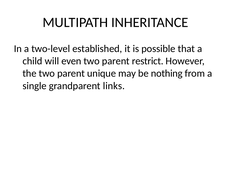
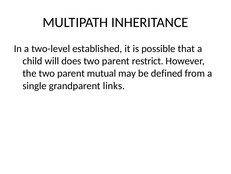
even: even -> does
unique: unique -> mutual
nothing: nothing -> defined
